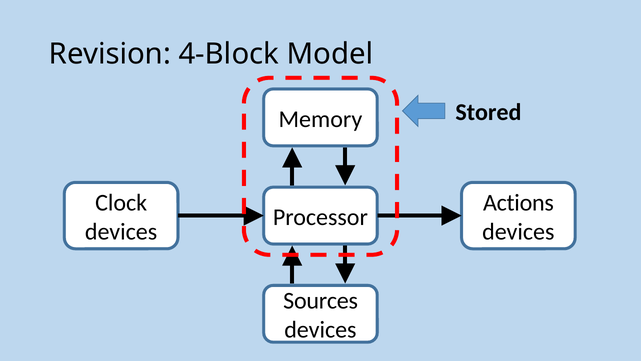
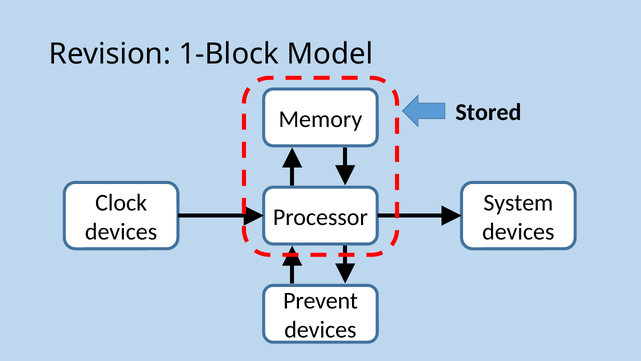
4-Block: 4-Block -> 1-Block
Actions: Actions -> System
Sources: Sources -> Prevent
